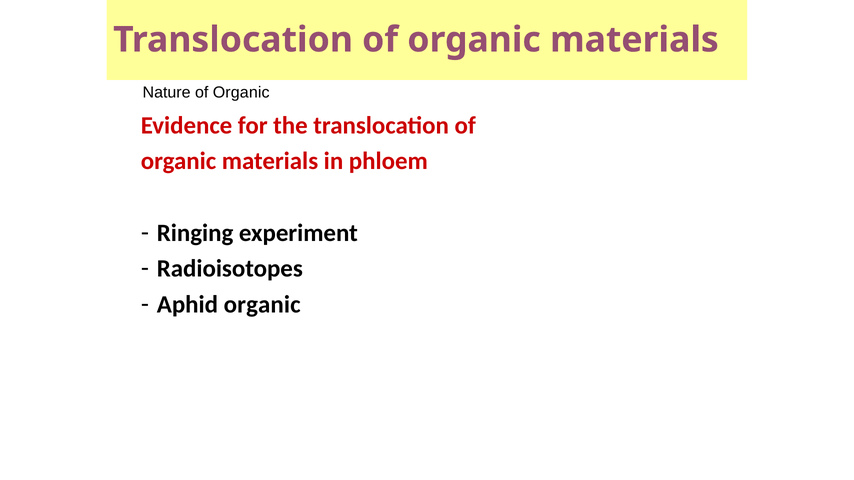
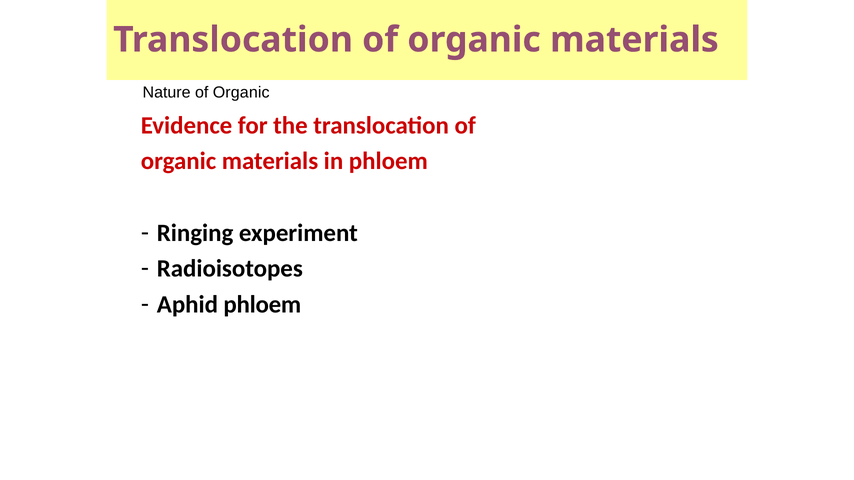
Aphid organic: organic -> phloem
